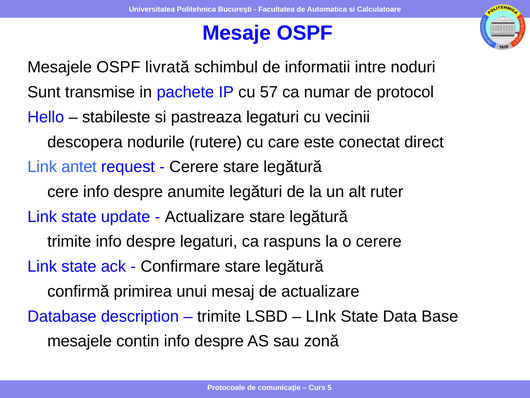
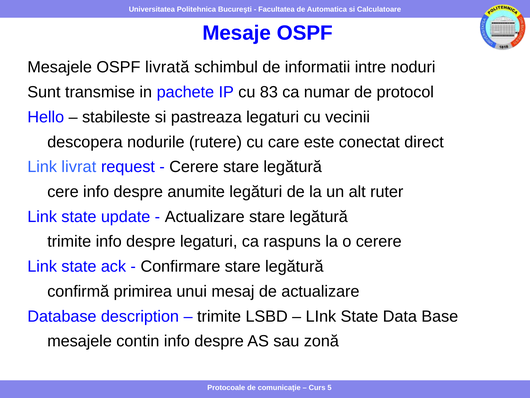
57: 57 -> 83
antet: antet -> livrat
